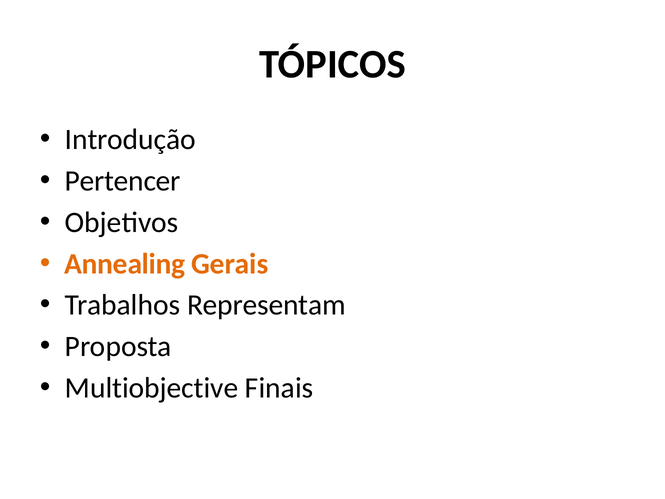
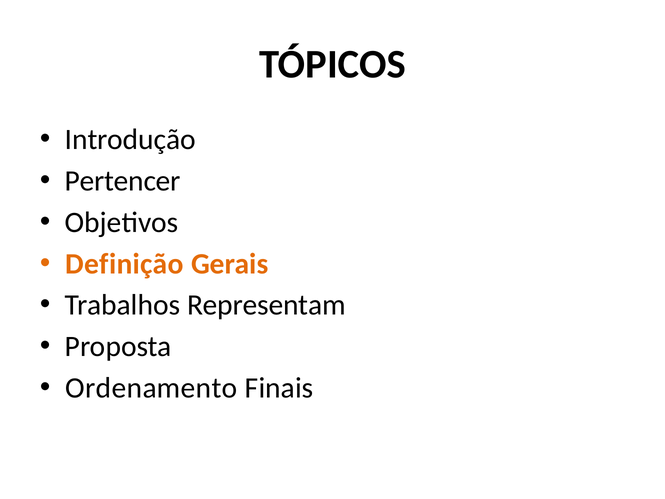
Annealing: Annealing -> Definição
Multiobjective: Multiobjective -> Ordenamento
